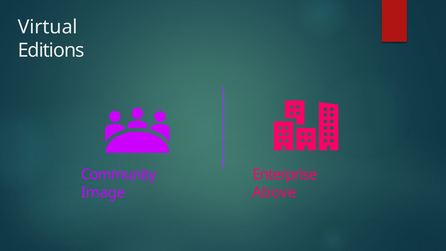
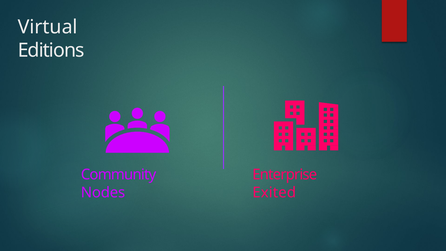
Image: Image -> Nodes
Above: Above -> Exited
